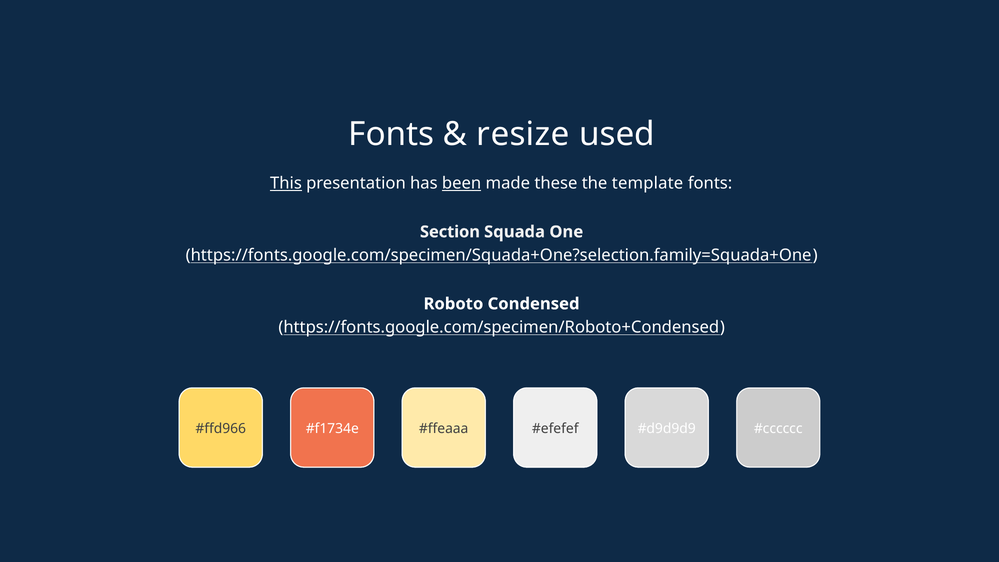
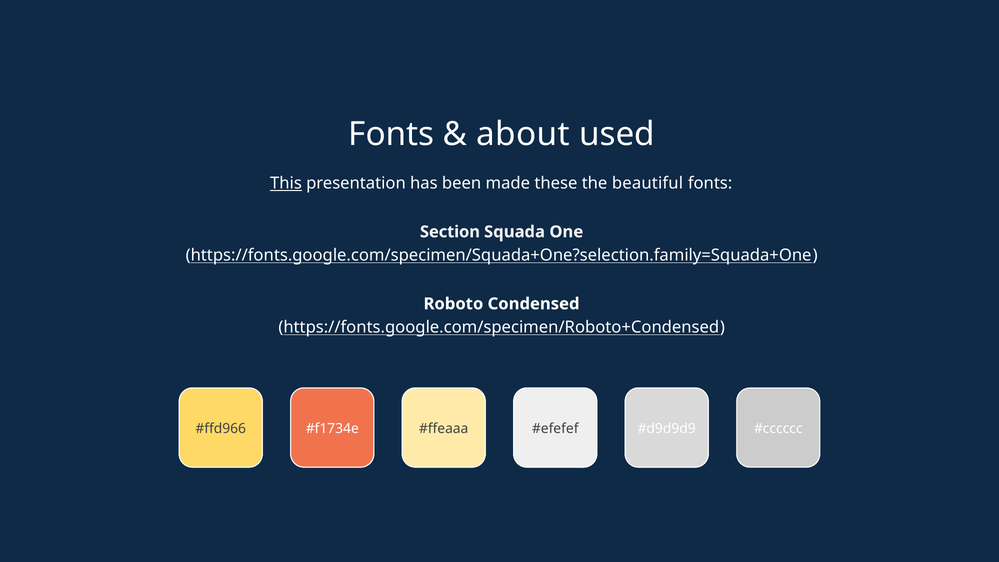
resize: resize -> about
been underline: present -> none
template: template -> beautiful
